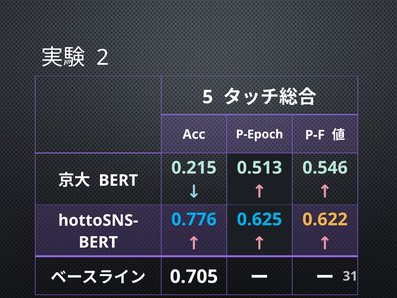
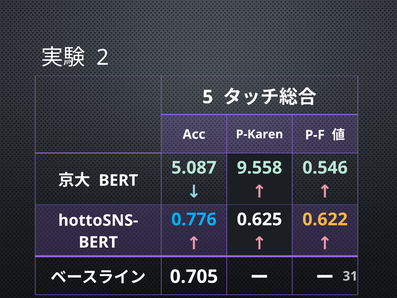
P-Epoch: P-Epoch -> P-Karen
0.215: 0.215 -> 5.087
0.513: 0.513 -> 9.558
0.625 colour: light blue -> white
